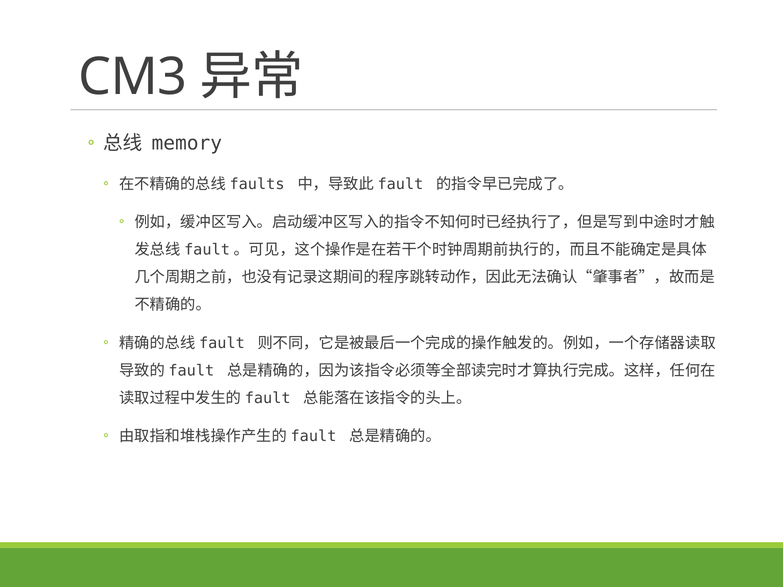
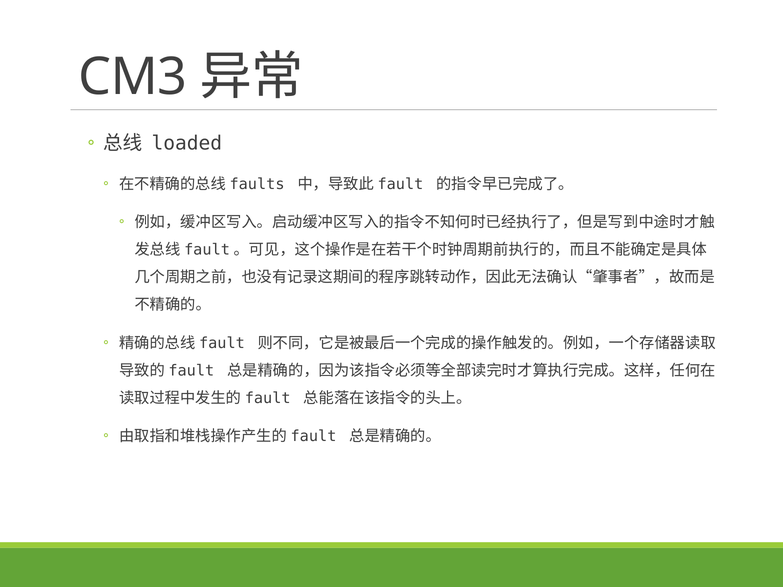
memory: memory -> loaded
